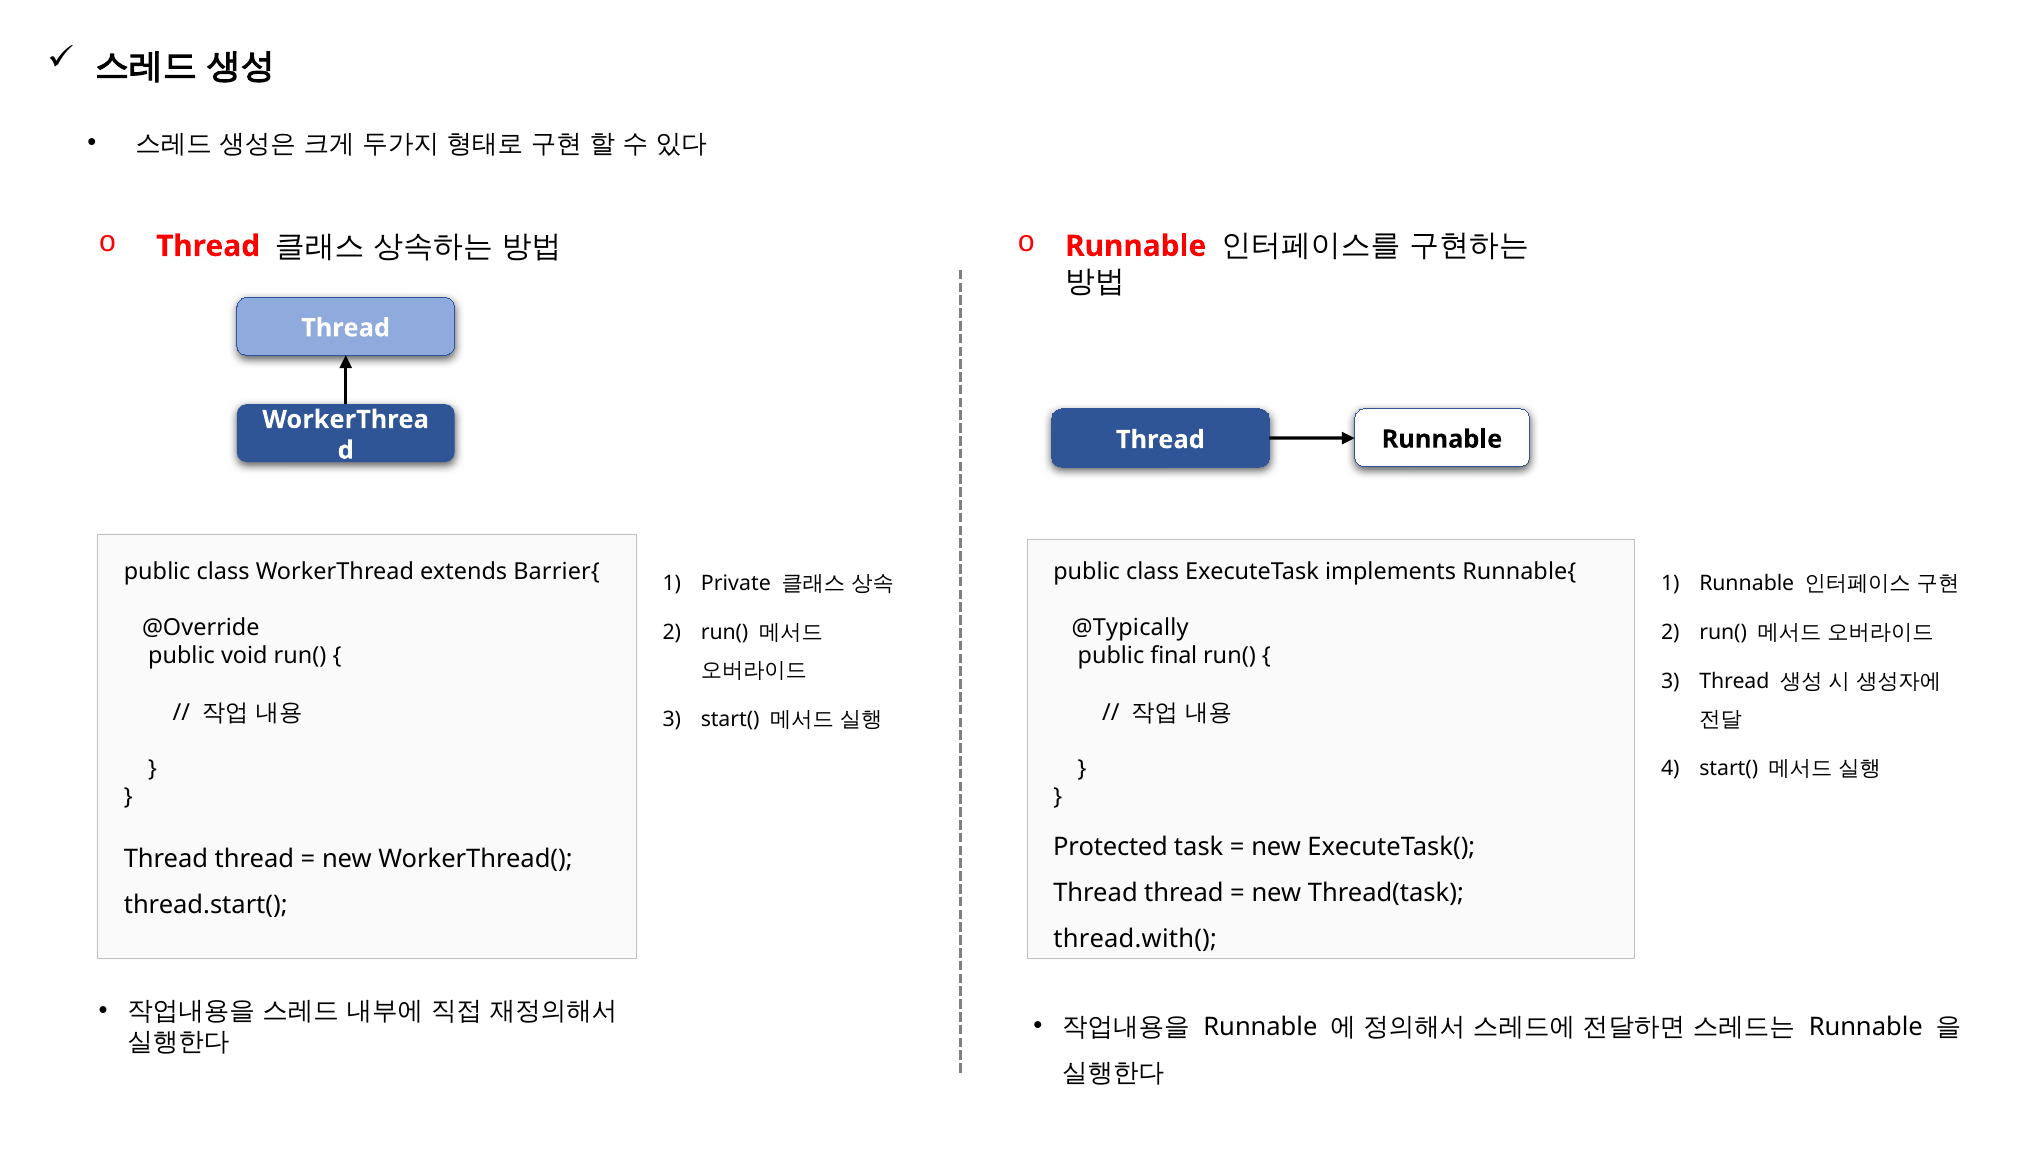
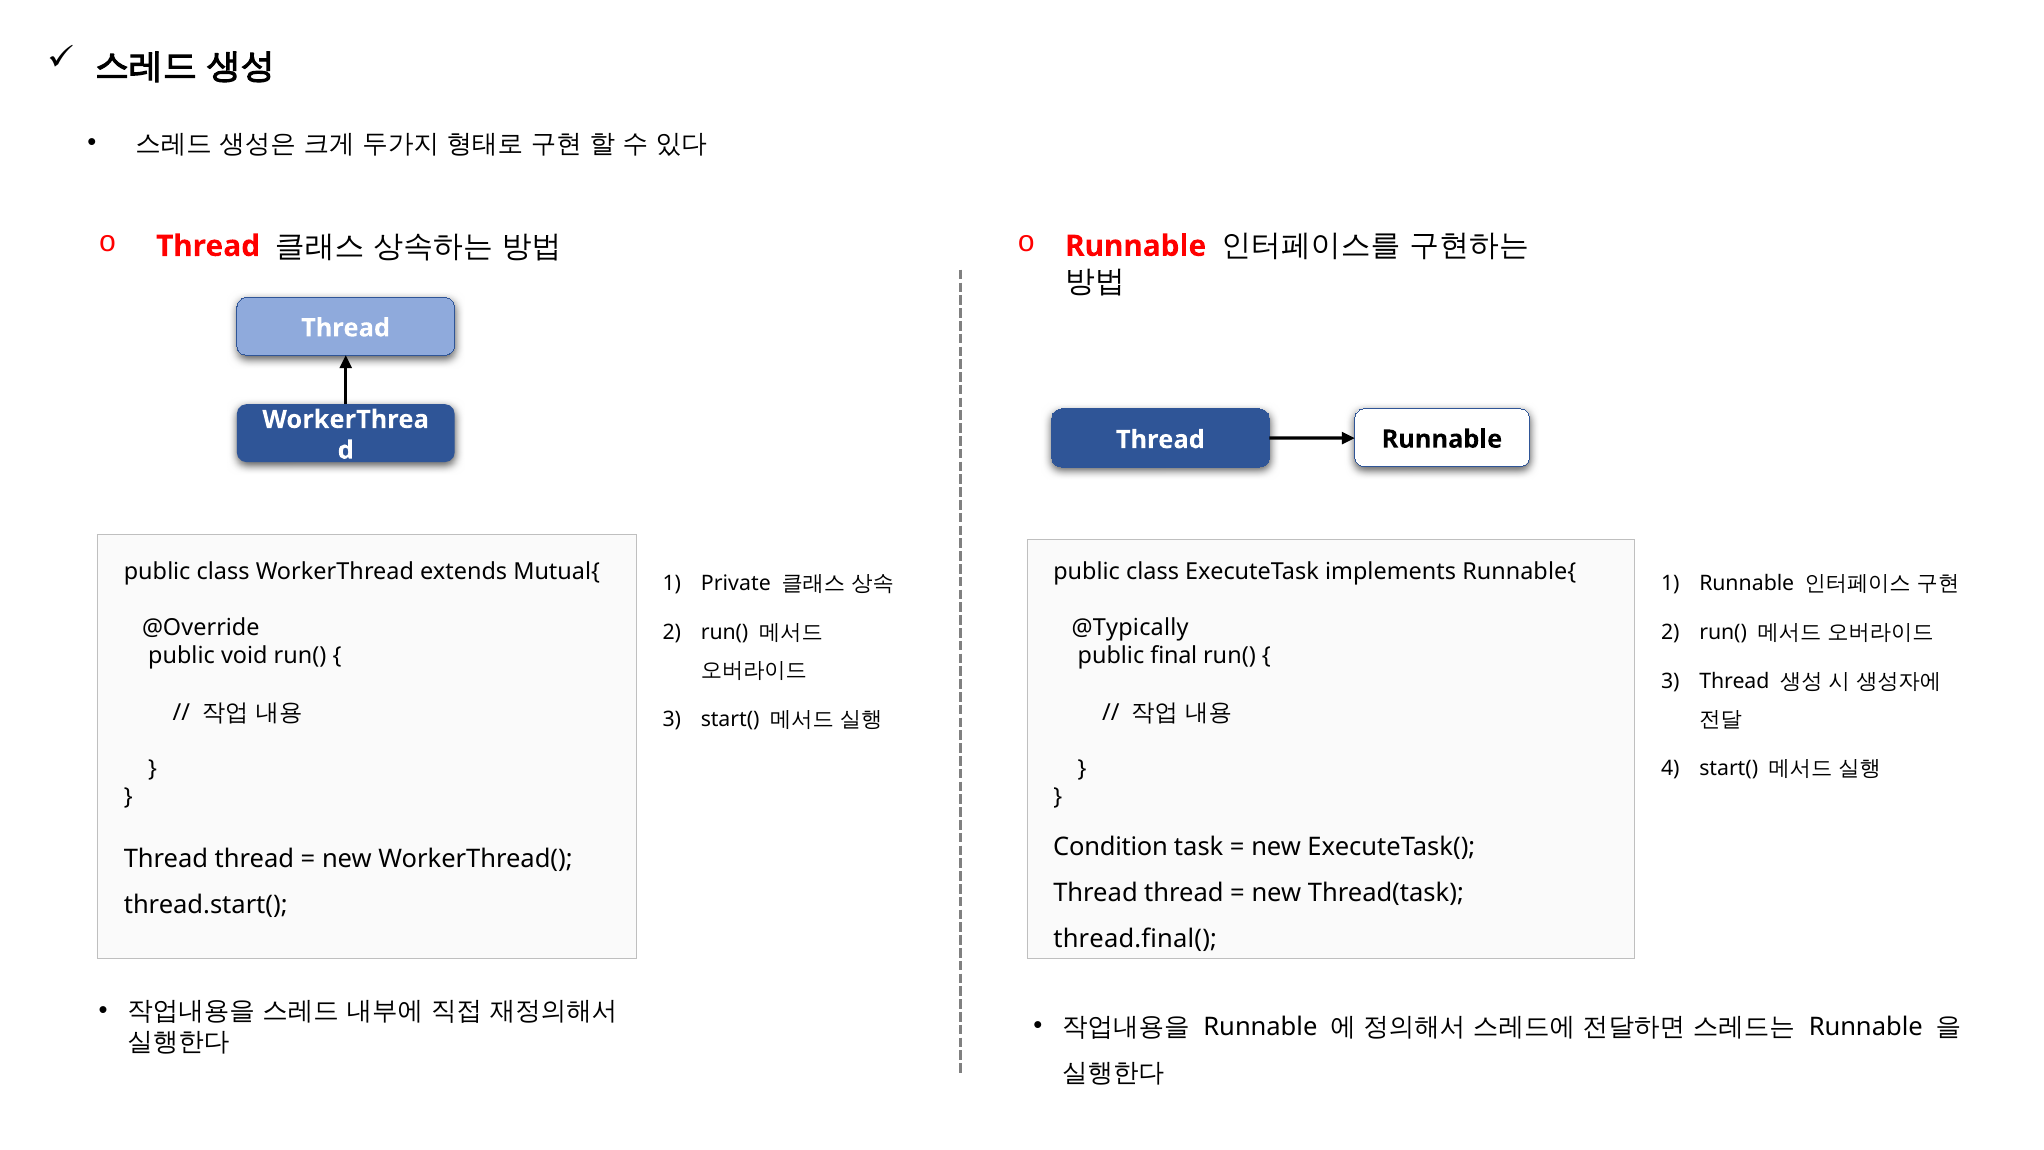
Barrier{: Barrier{ -> Mutual{
Protected: Protected -> Condition
thread.with(: thread.with( -> thread.final(
